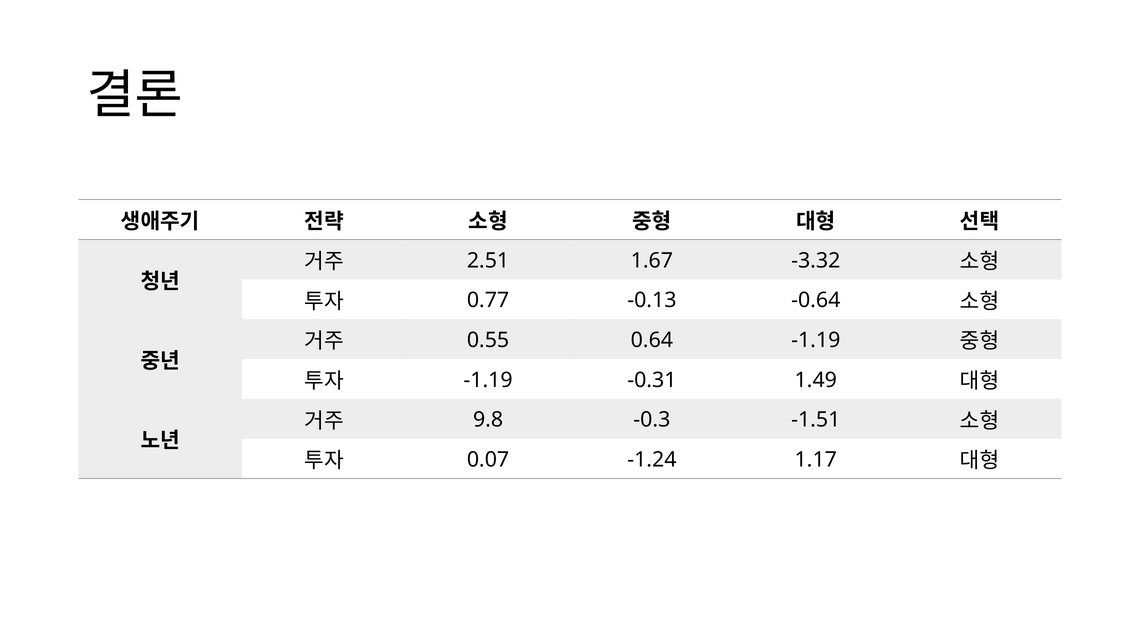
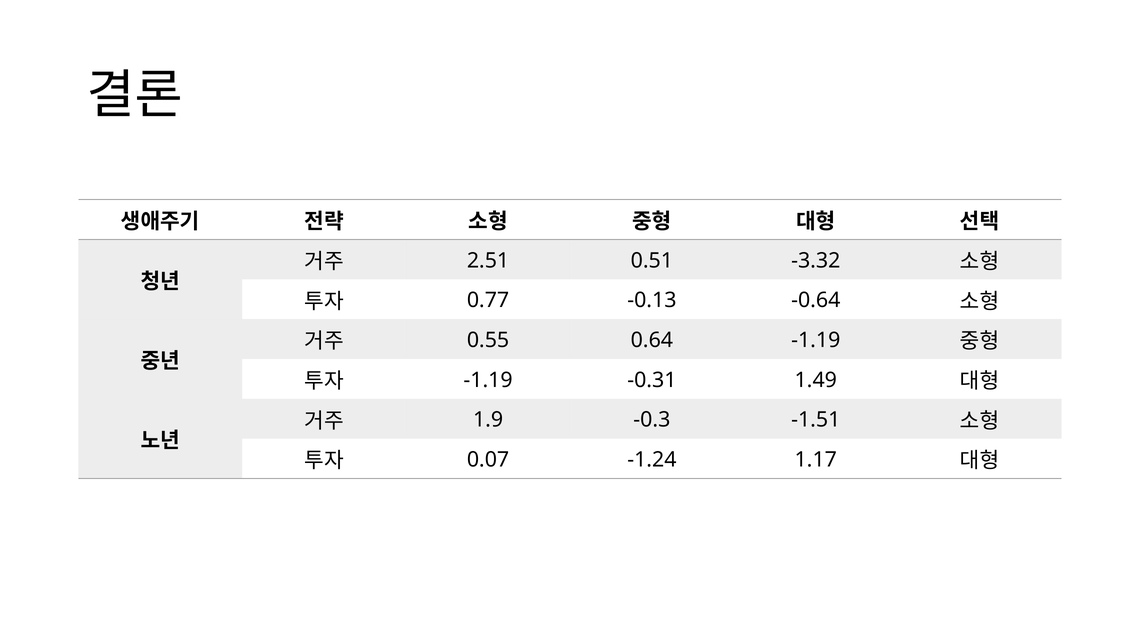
1.67: 1.67 -> 0.51
9.8: 9.8 -> 1.9
